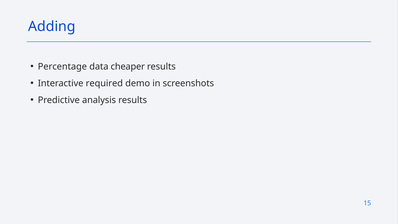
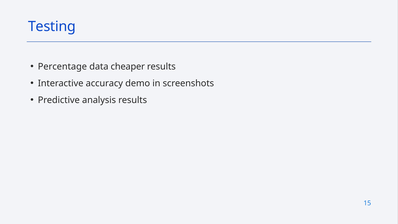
Adding: Adding -> Testing
required: required -> accuracy
